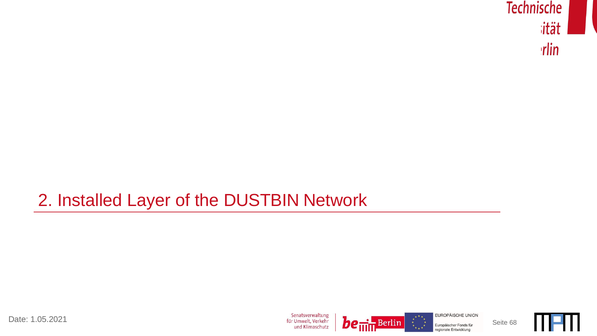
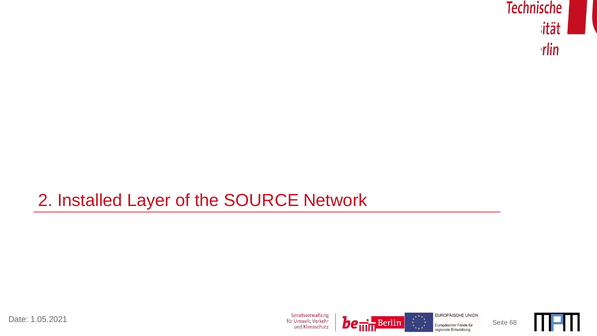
DUSTBIN: DUSTBIN -> SOURCE
